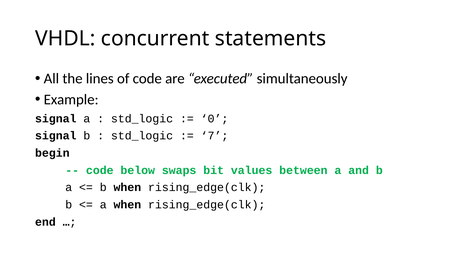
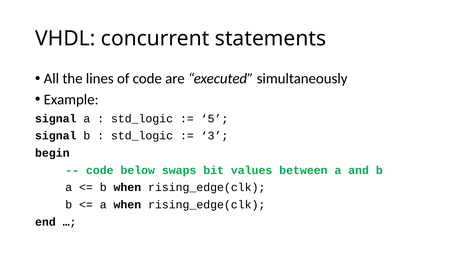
0: 0 -> 5
7: 7 -> 3
